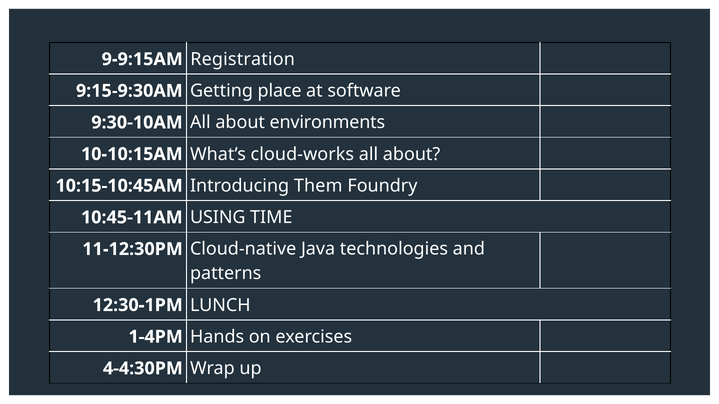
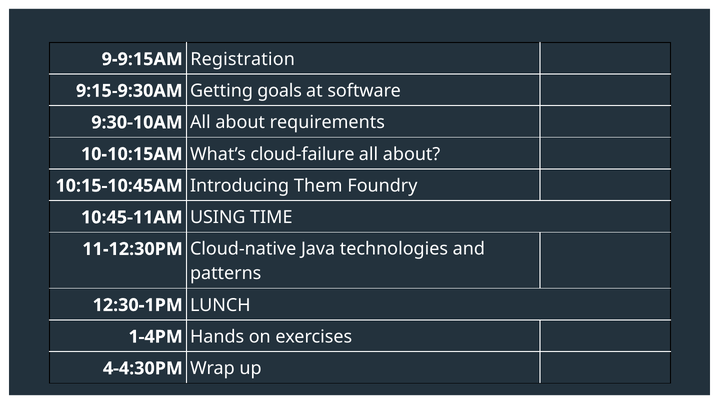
place: place -> goals
environments: environments -> requirements
cloud-works: cloud-works -> cloud-failure
